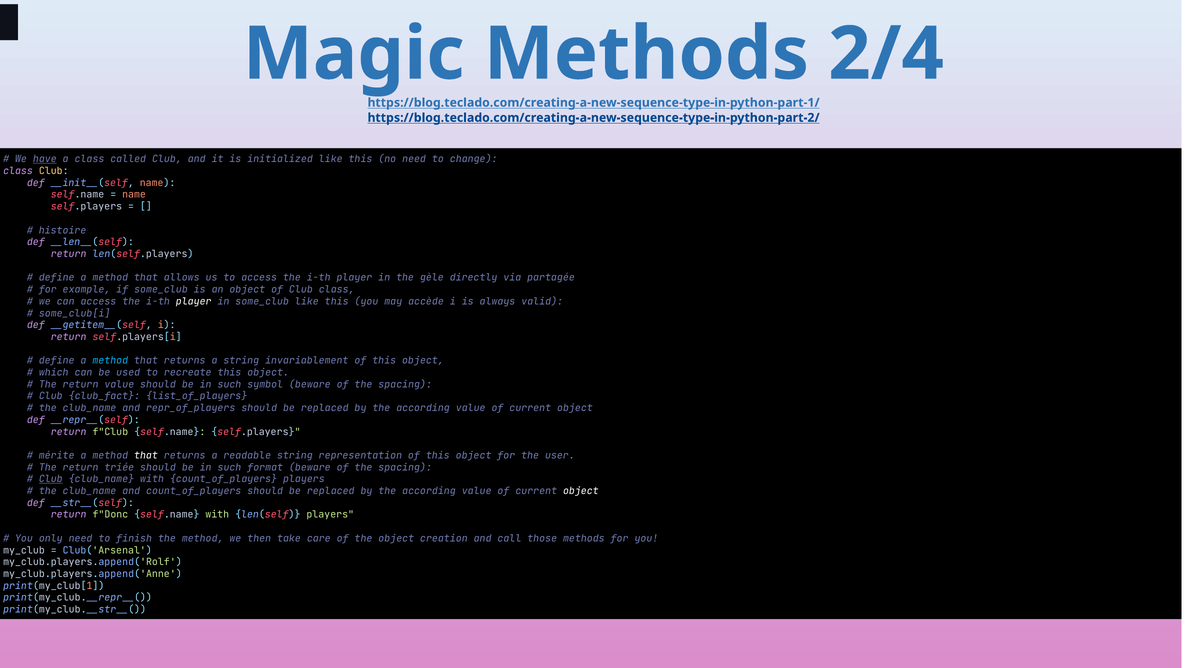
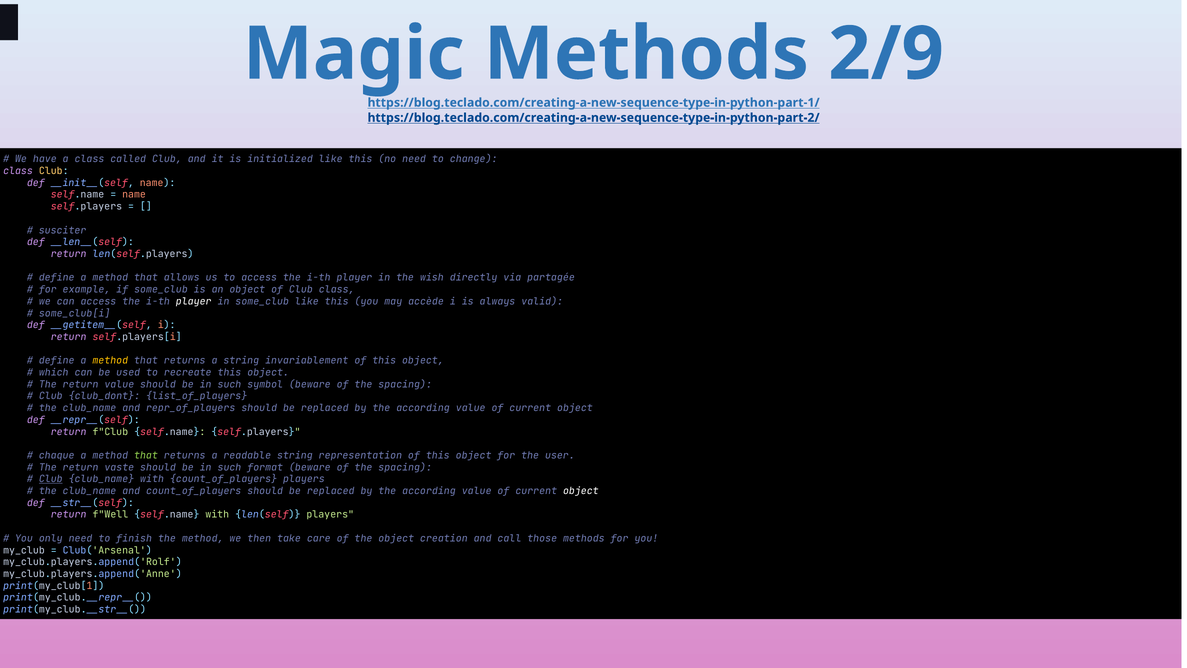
2/4: 2/4 -> 2/9
have underline: present -> none
histoire: histoire -> susciter
gèle: gèle -> wish
method at (110, 360) colour: light blue -> yellow
club_fact: club_fact -> club_dont
mérite: mérite -> chaque
that at (146, 455) colour: white -> light green
triée: triée -> vaste
f"Donc: f"Donc -> f"Well
